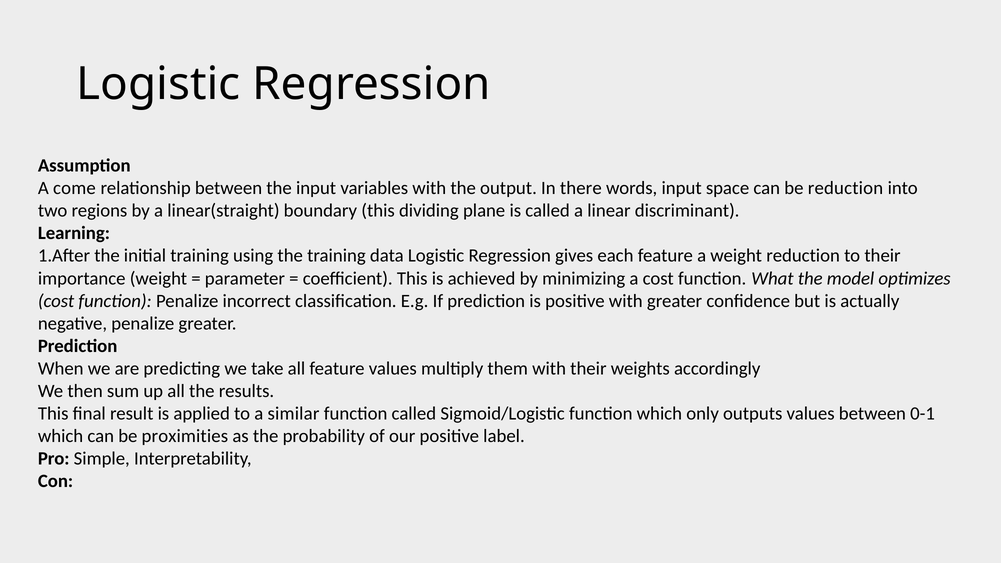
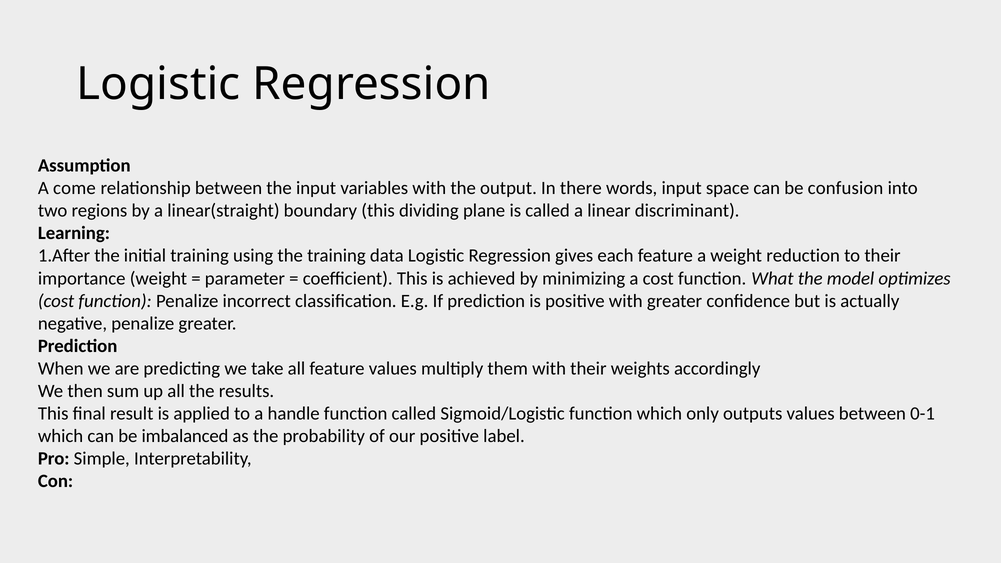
be reduction: reduction -> confusion
similar: similar -> handle
proximities: proximities -> imbalanced
